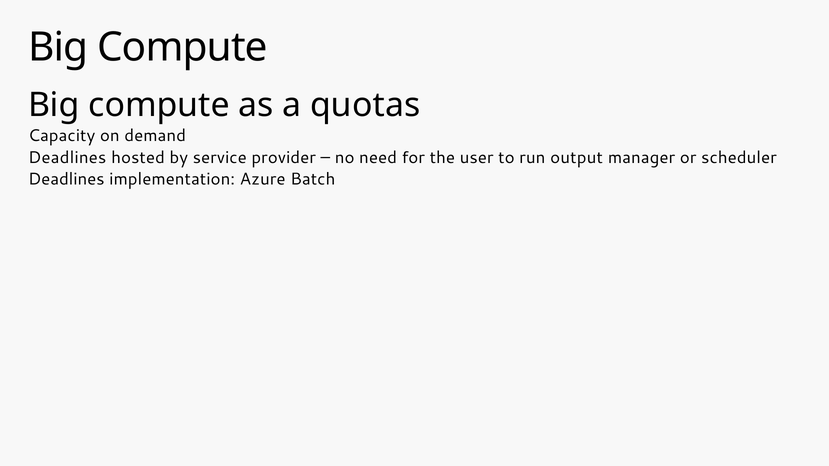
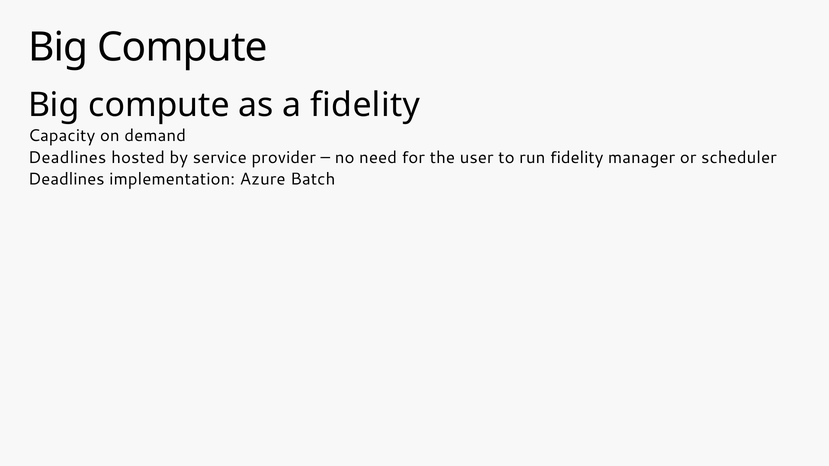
a quotas: quotas -> fidelity
run output: output -> fidelity
